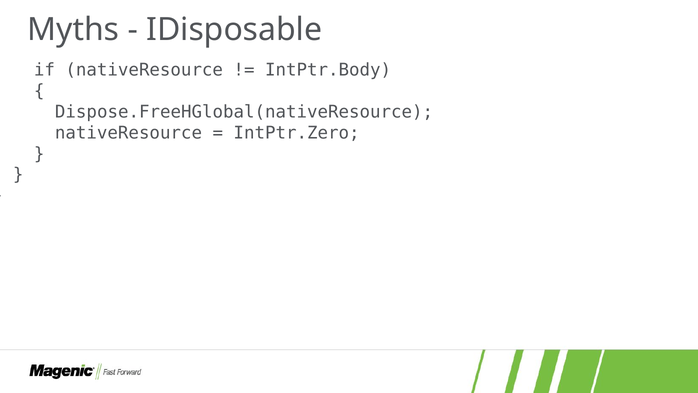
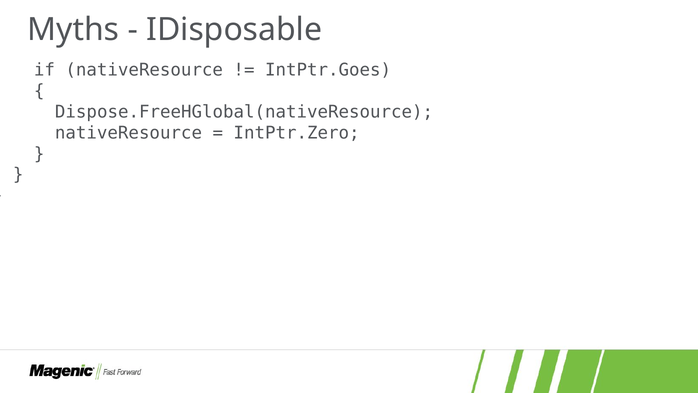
IntPtr.Body: IntPtr.Body -> IntPtr.Goes
